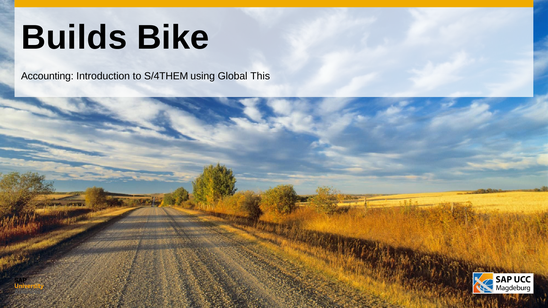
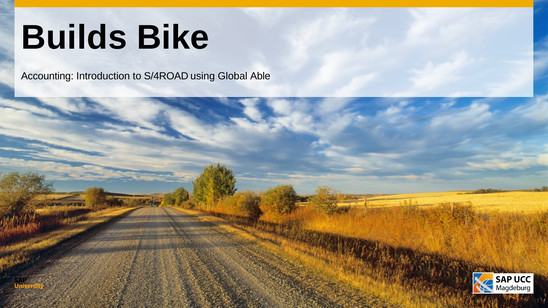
S/4THEM: S/4THEM -> S/4ROAD
This: This -> Able
